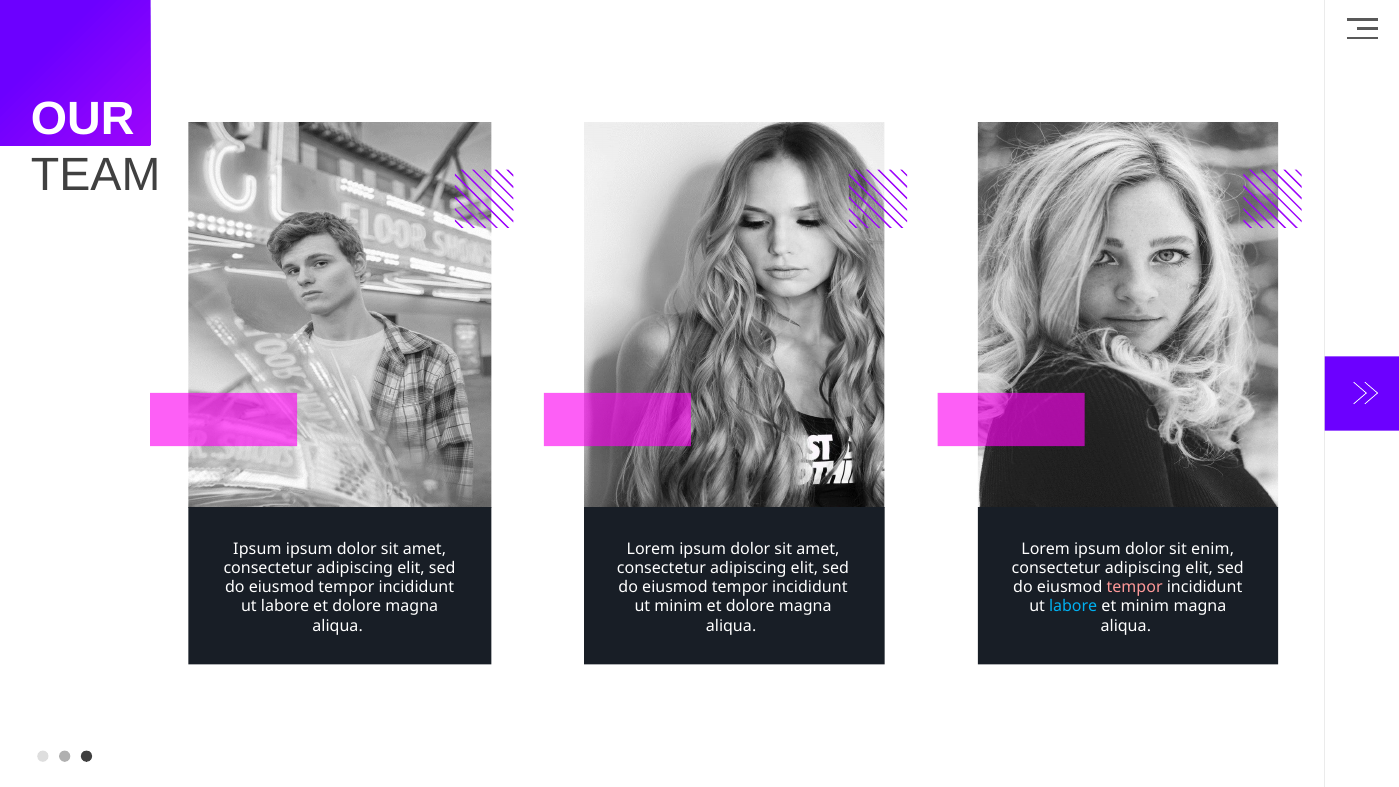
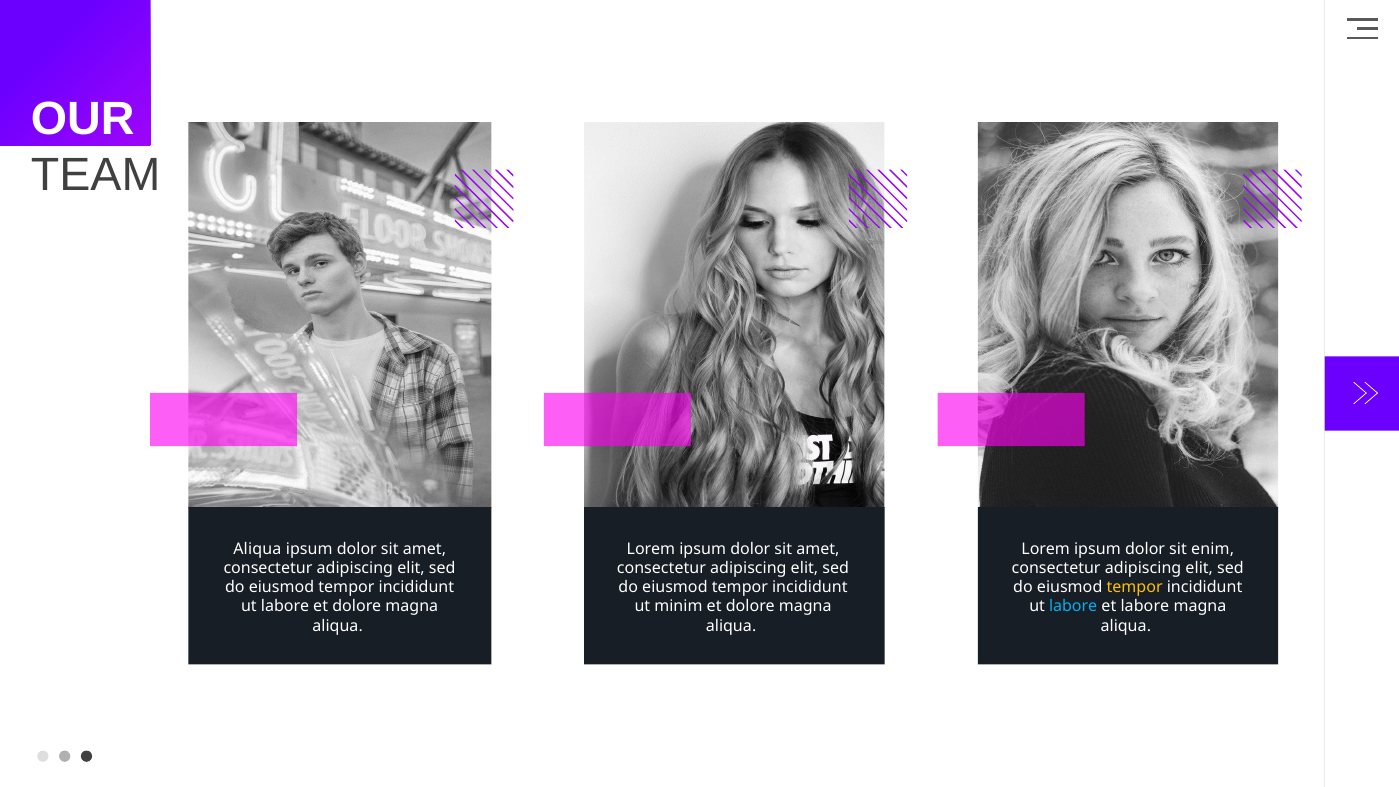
Ipsum at (257, 549): Ipsum -> Aliqua
tempor at (1135, 587) colour: pink -> yellow
et minim: minim -> labore
